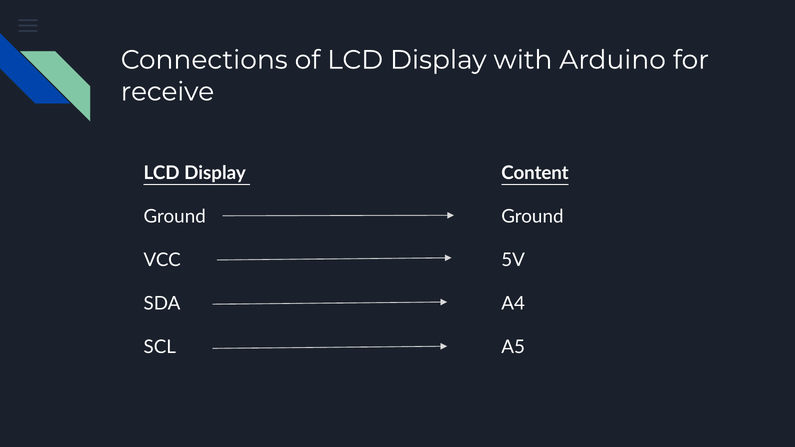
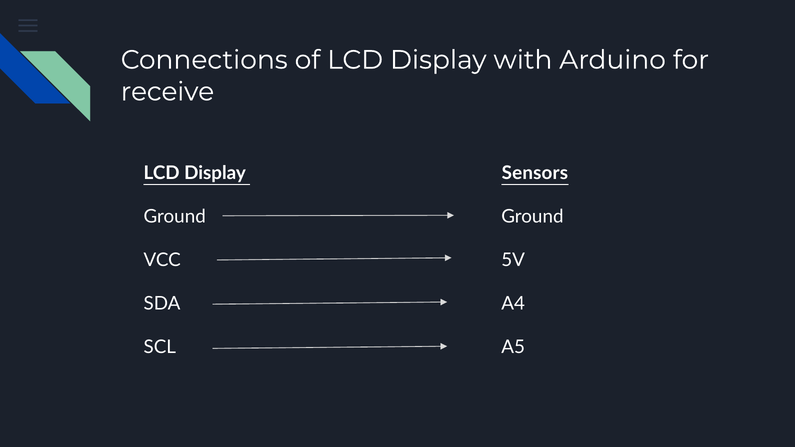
Content: Content -> Sensors
